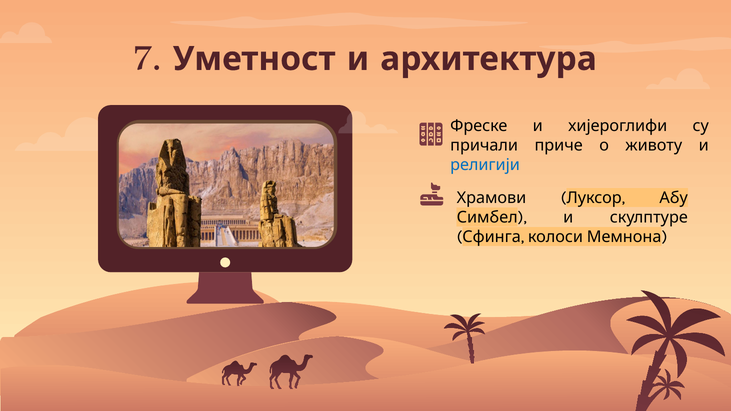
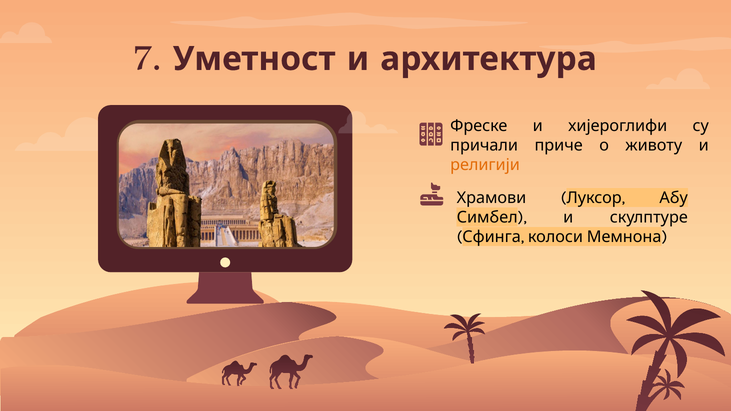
религији colour: blue -> orange
